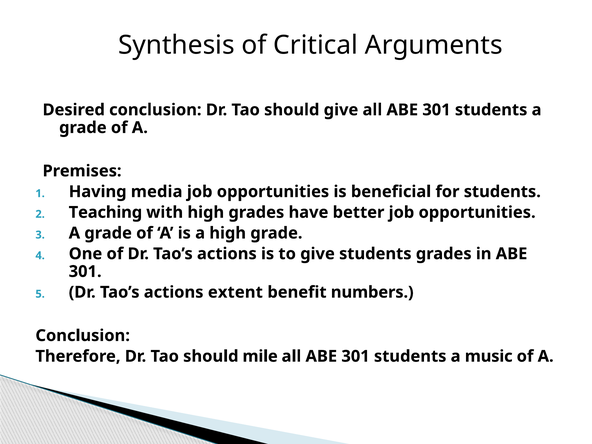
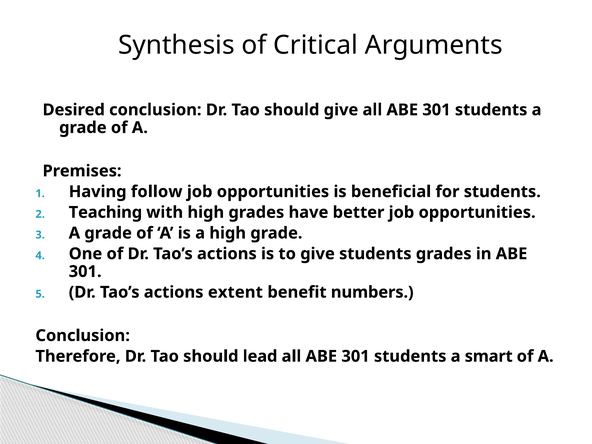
media: media -> follow
mile: mile -> lead
music: music -> smart
